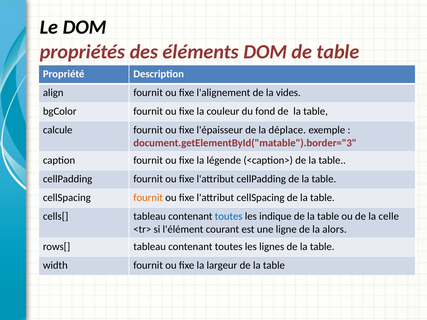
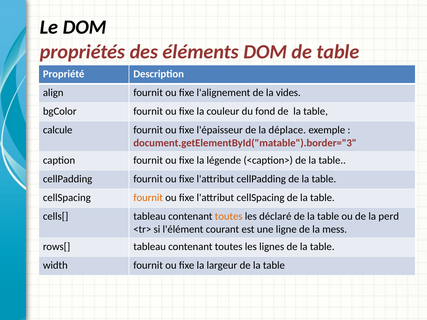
toutes at (229, 216) colour: blue -> orange
indique: indique -> déclaré
celle: celle -> perd
alors: alors -> mess
